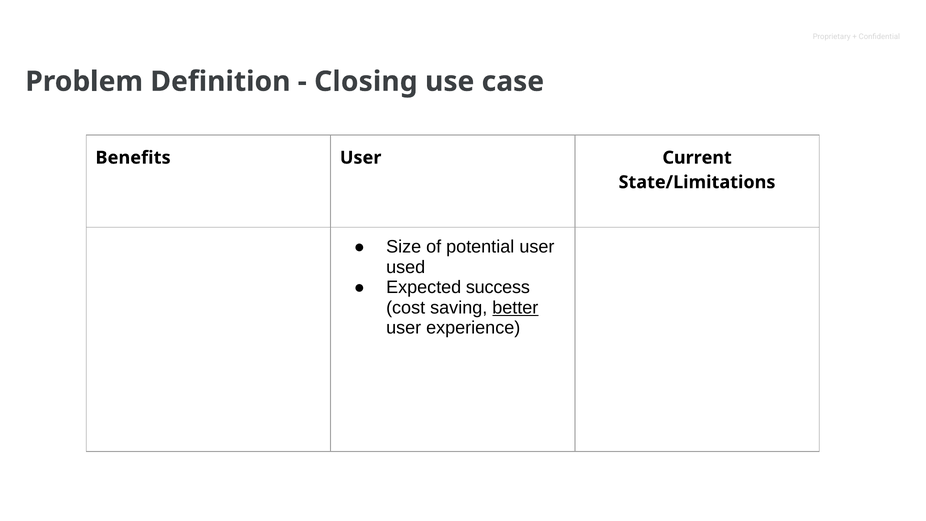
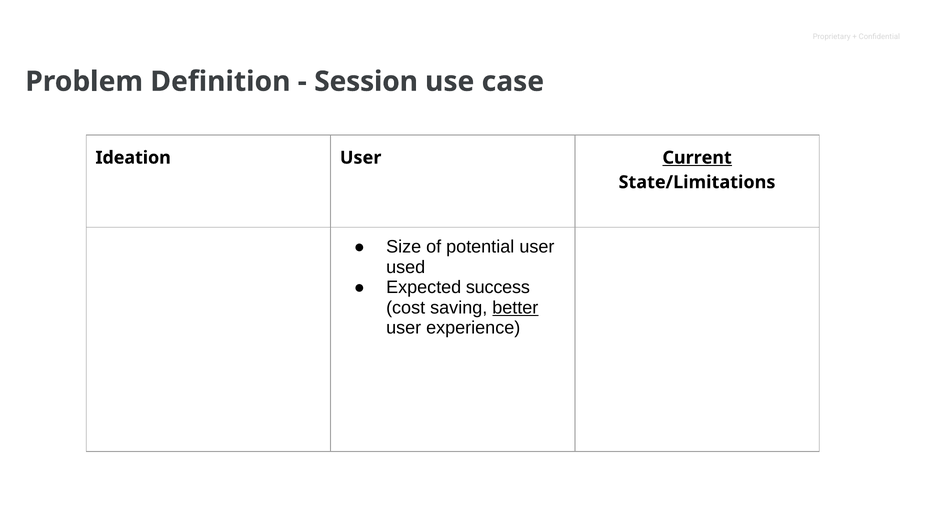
Closing: Closing -> Session
Benefits: Benefits -> Ideation
Current underline: none -> present
